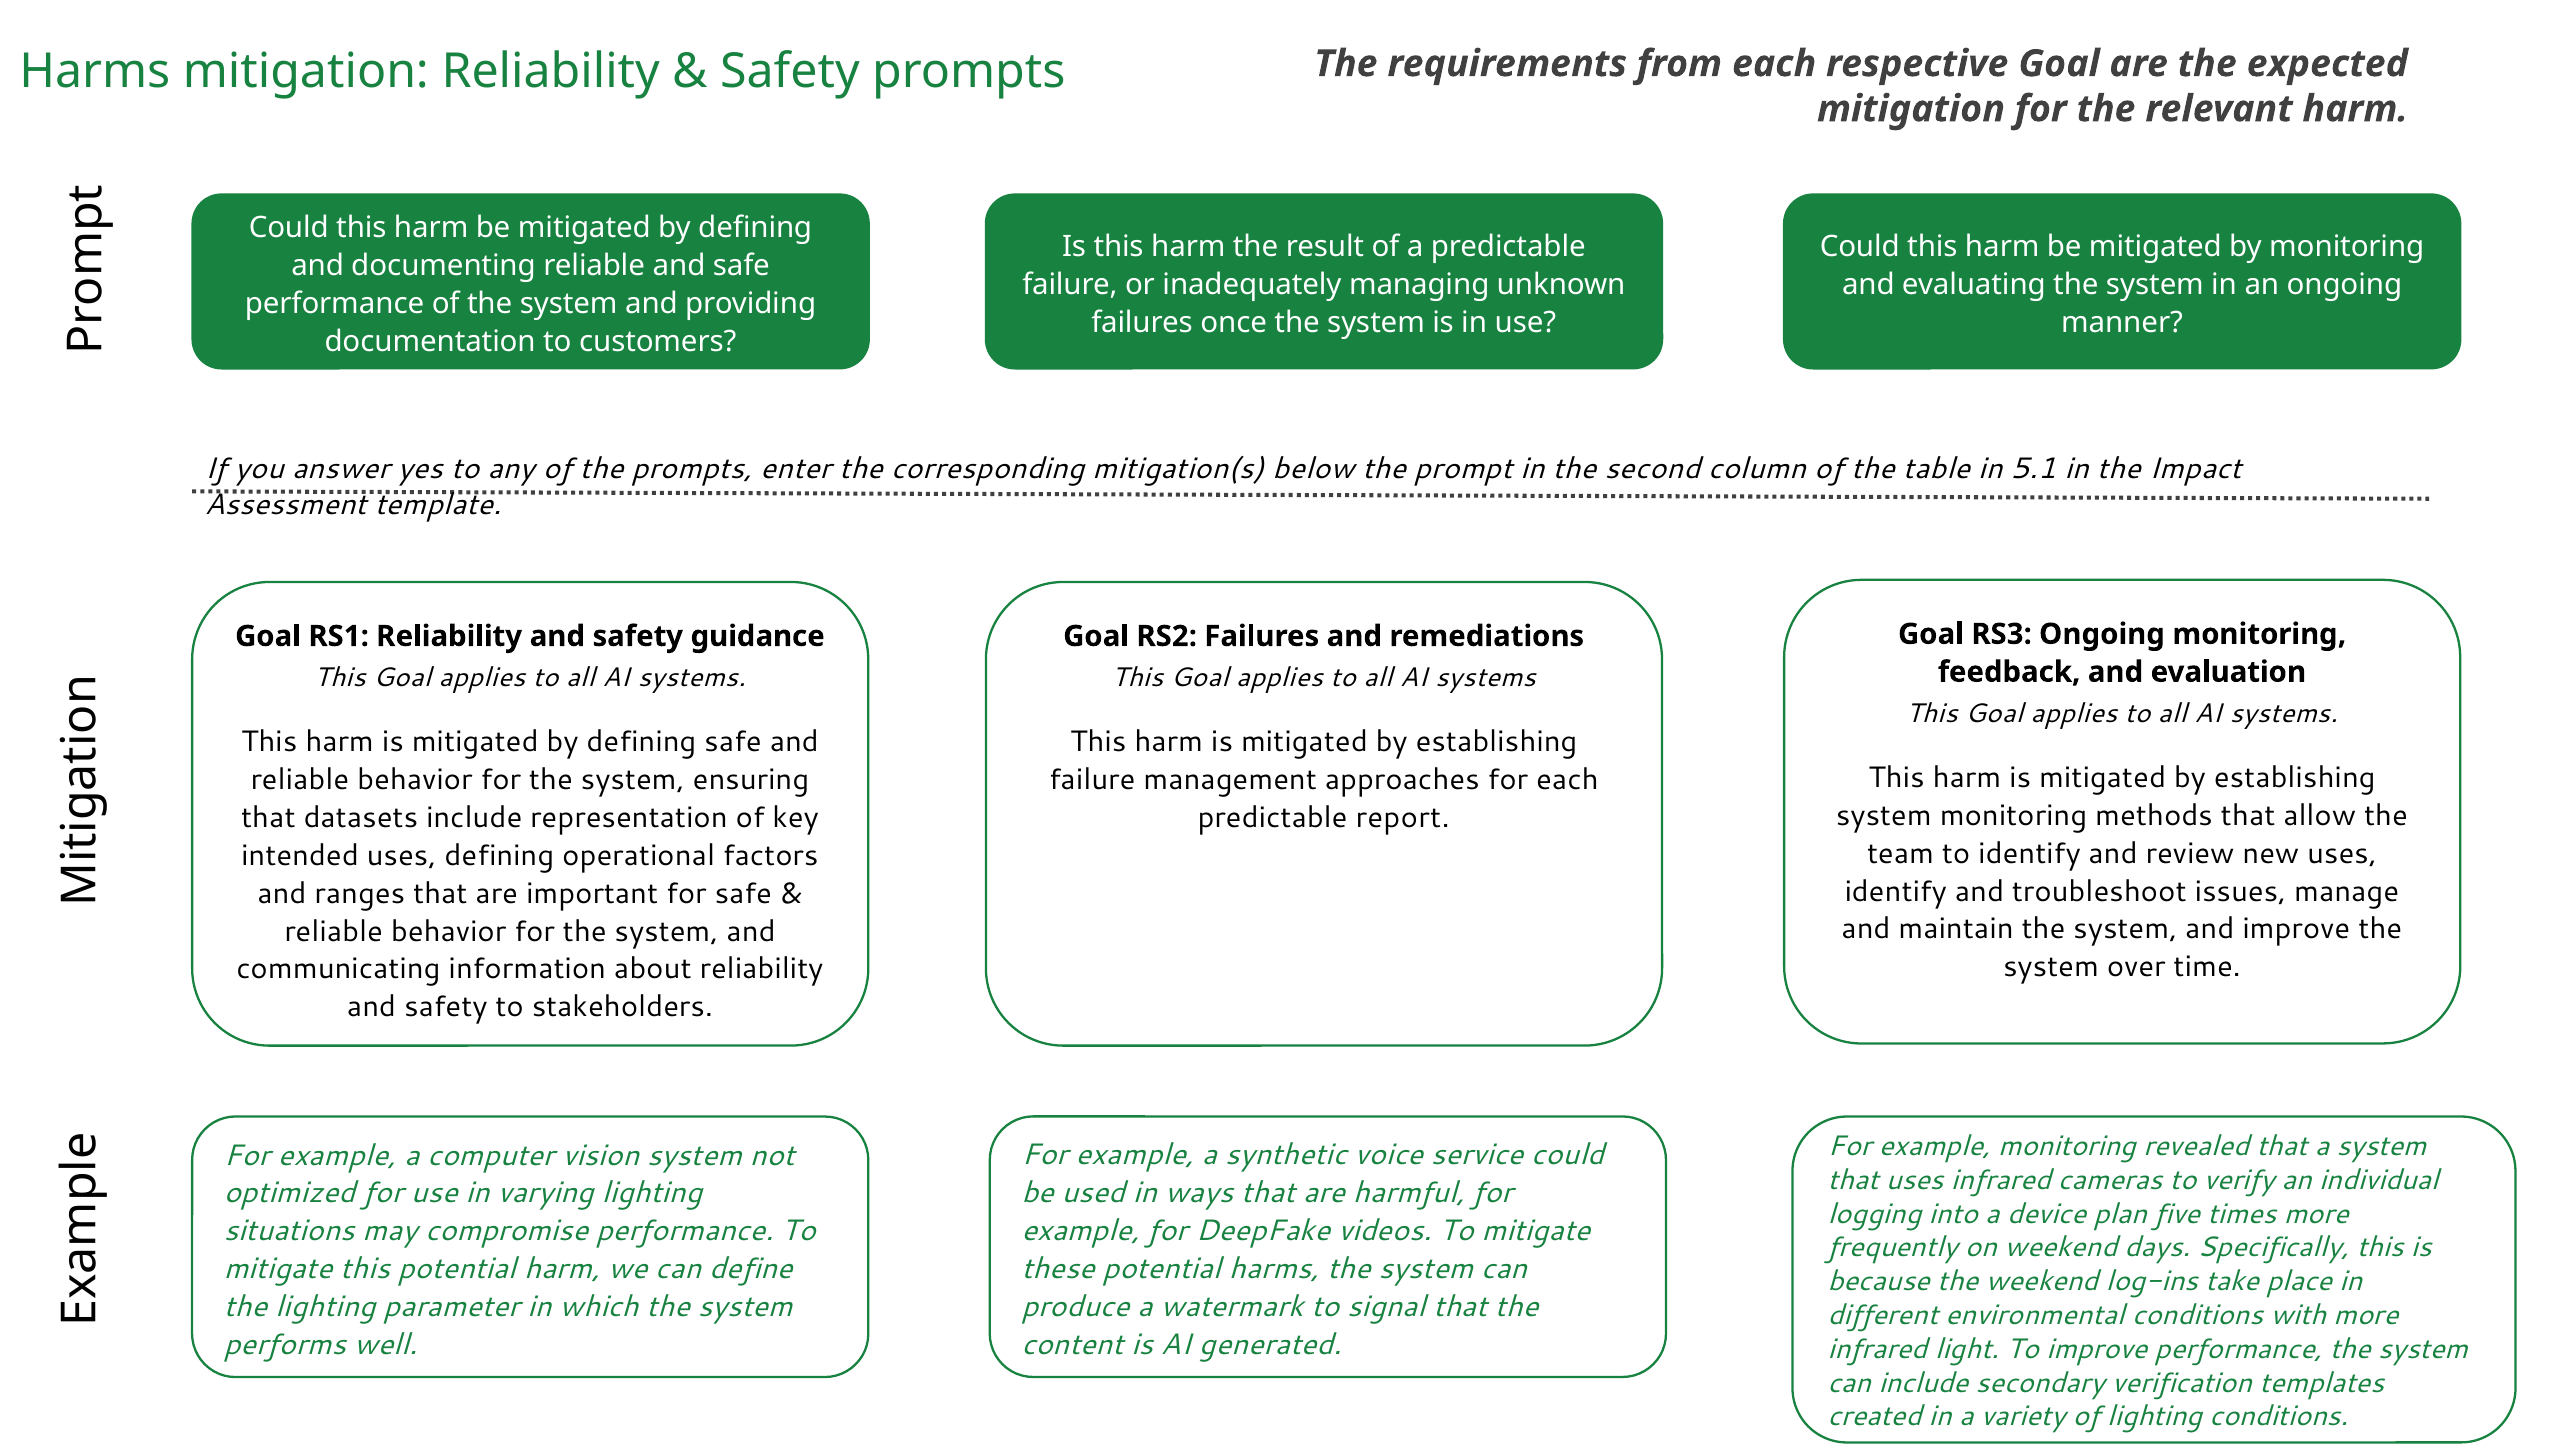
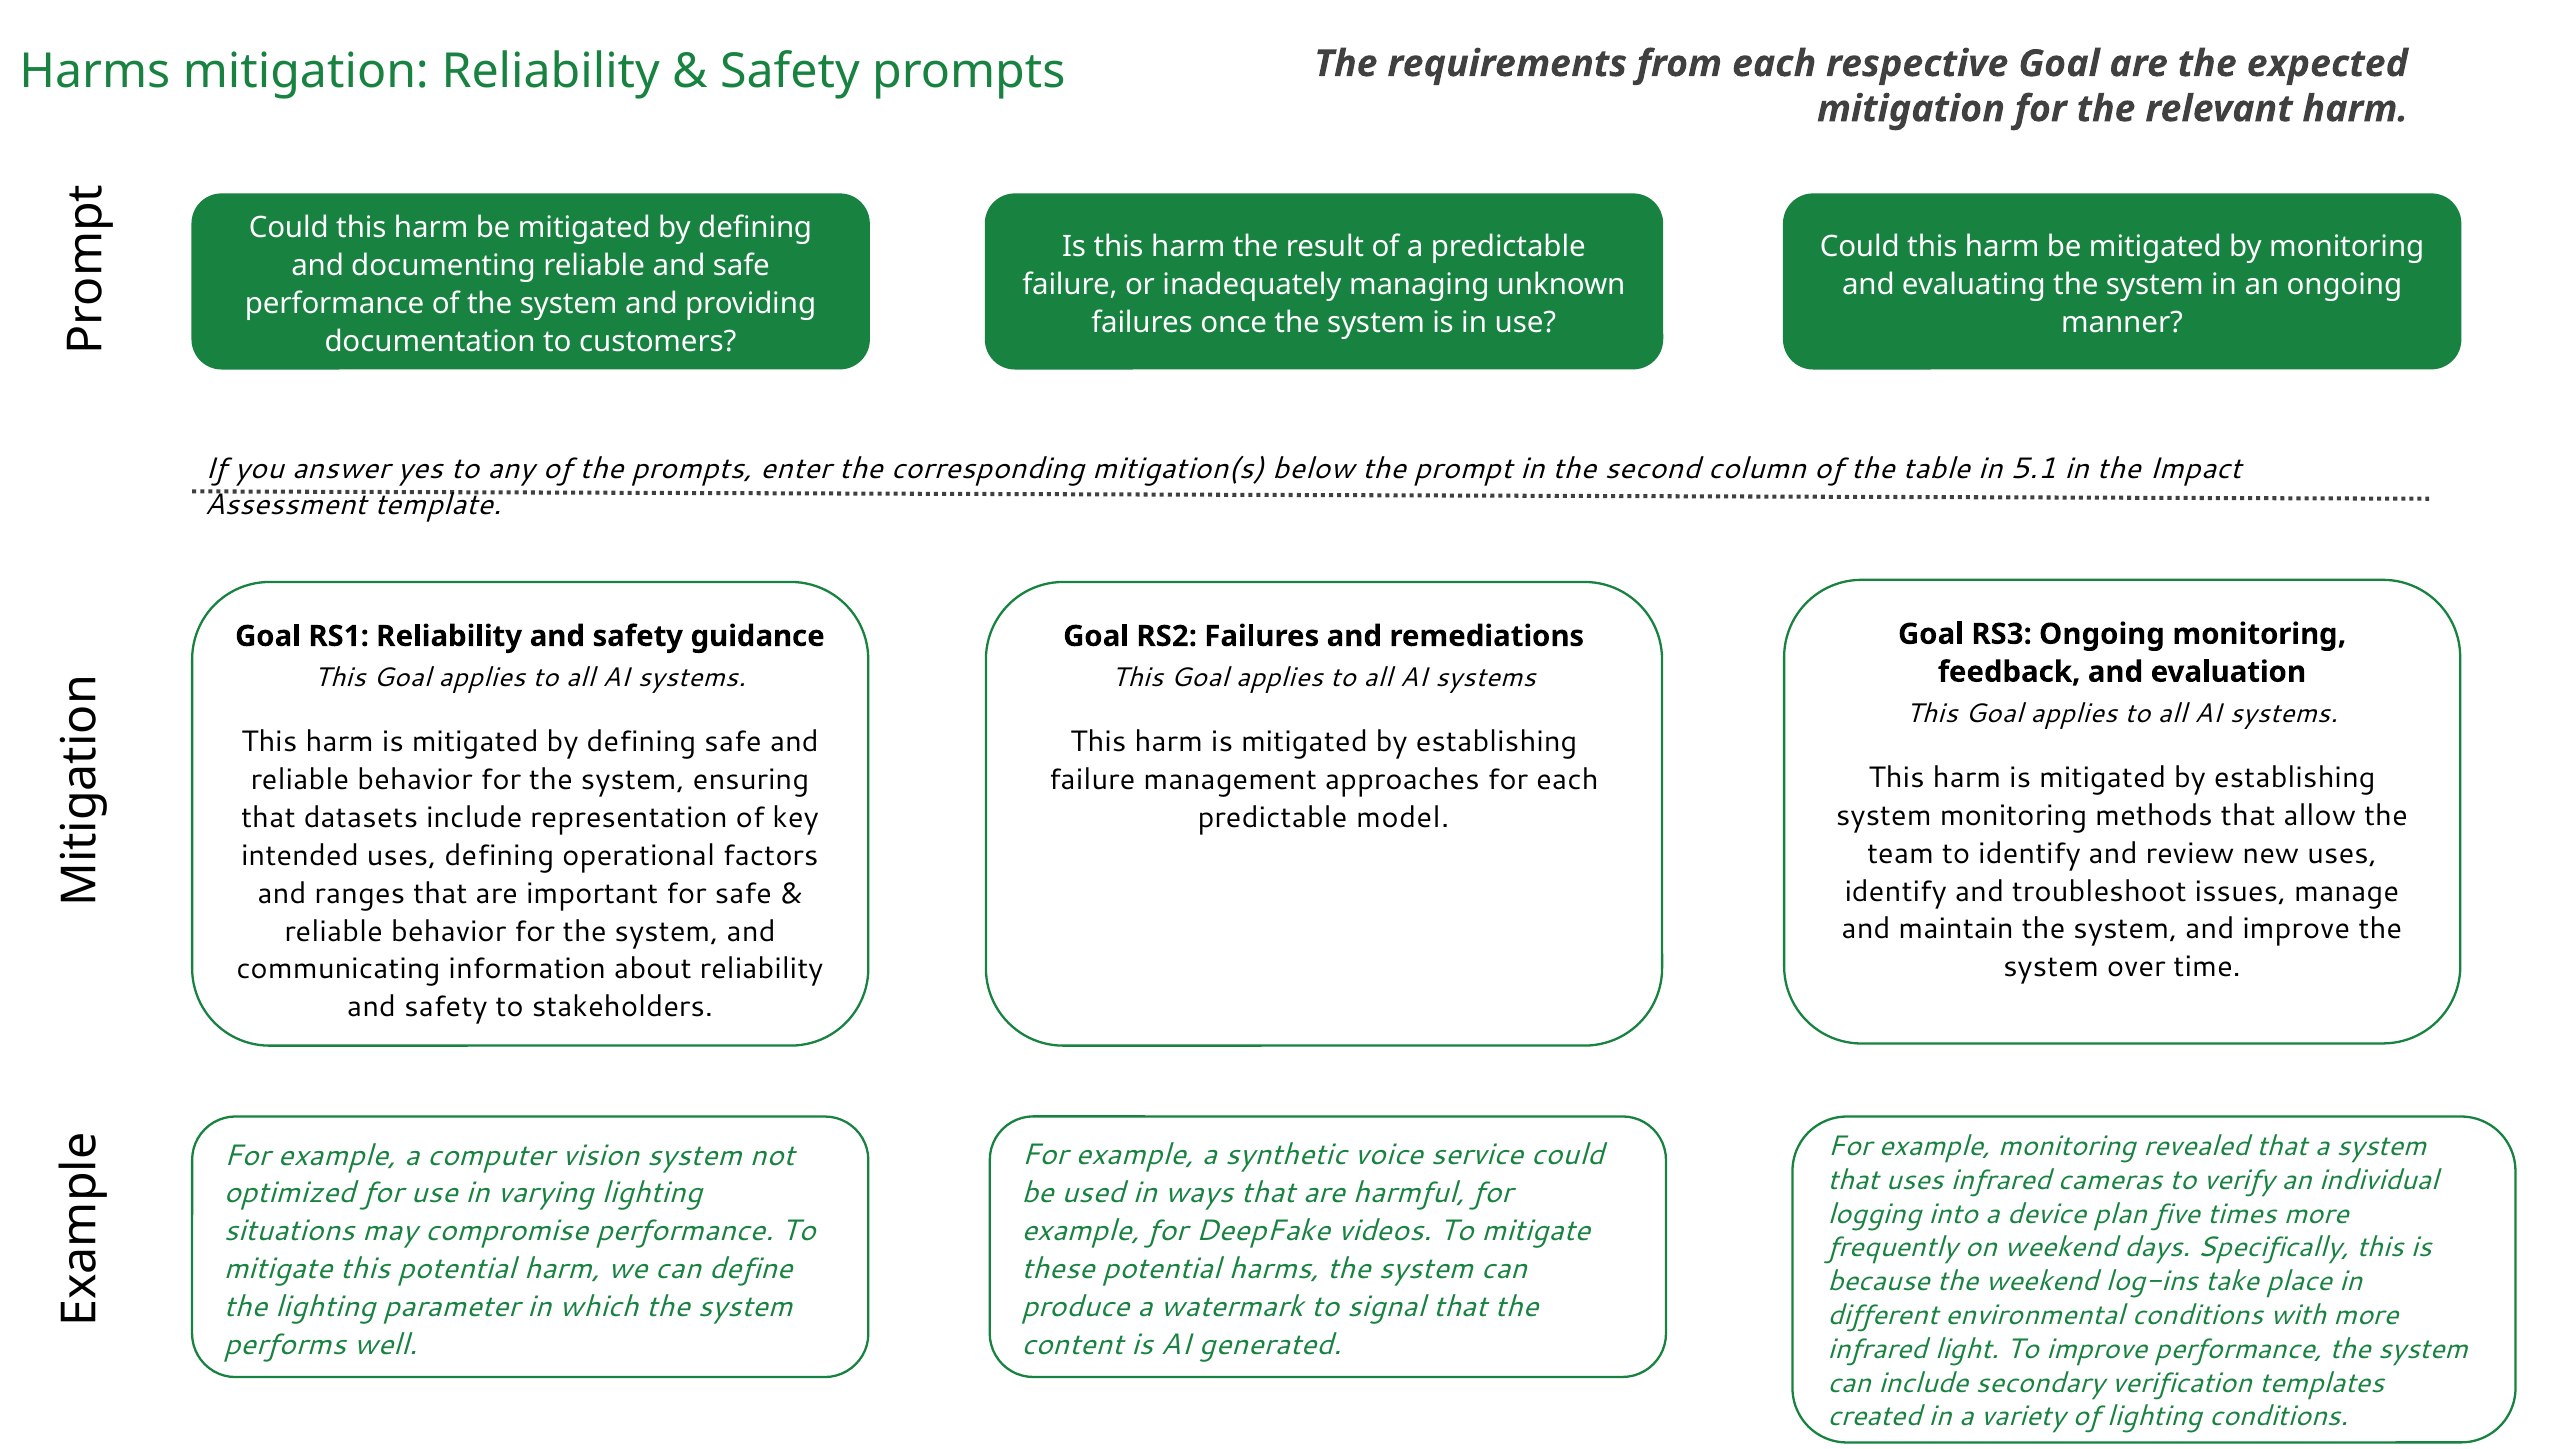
report: report -> model
